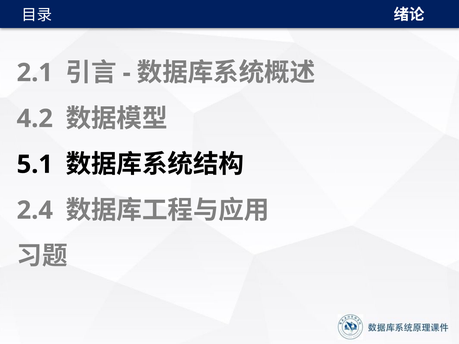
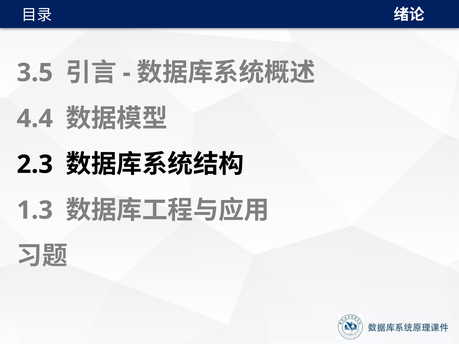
2.1: 2.1 -> 3.5
4.2: 4.2 -> 4.4
5.1: 5.1 -> 2.3
2.4: 2.4 -> 1.3
